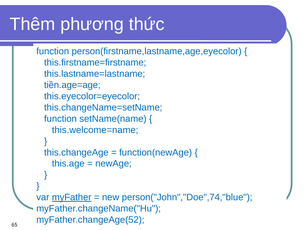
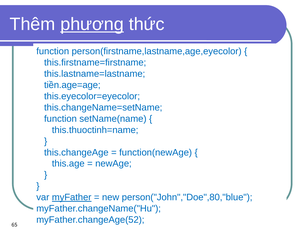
phương underline: none -> present
this.welcome=name: this.welcome=name -> this.thuoctinh=name
person("John","Doe",74,"blue: person("John","Doe",74,"blue -> person("John","Doe",80,"blue
